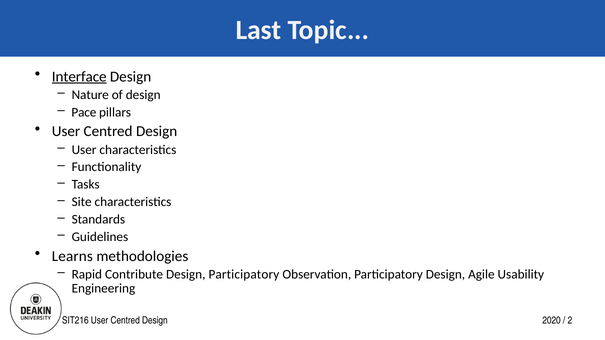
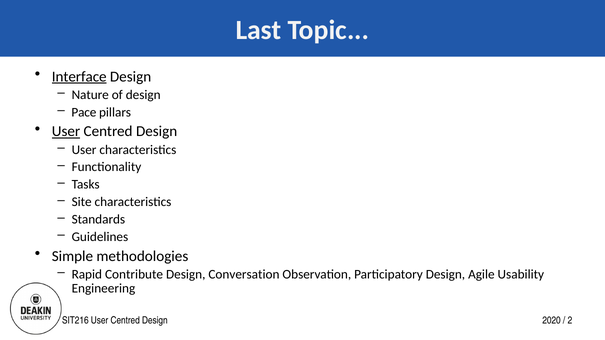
User at (66, 132) underline: none -> present
Learns: Learns -> Simple
Design Participatory: Participatory -> Conversation
